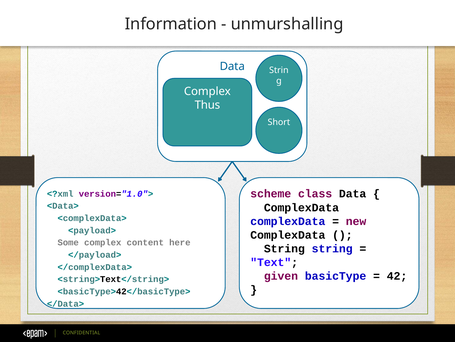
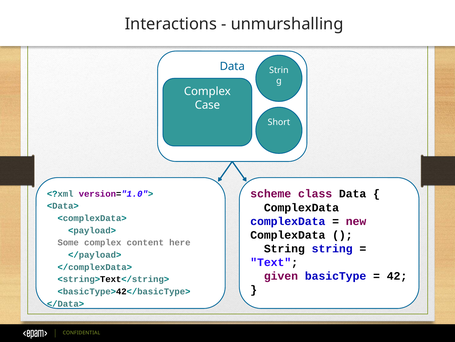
Information: Information -> Interactions
Thus: Thus -> Case
